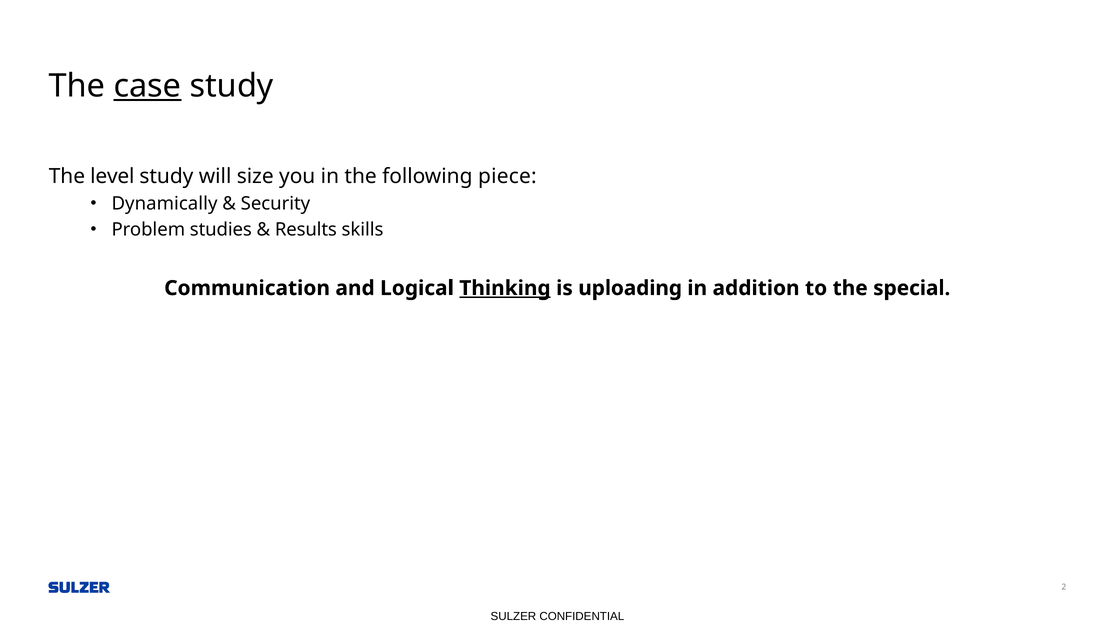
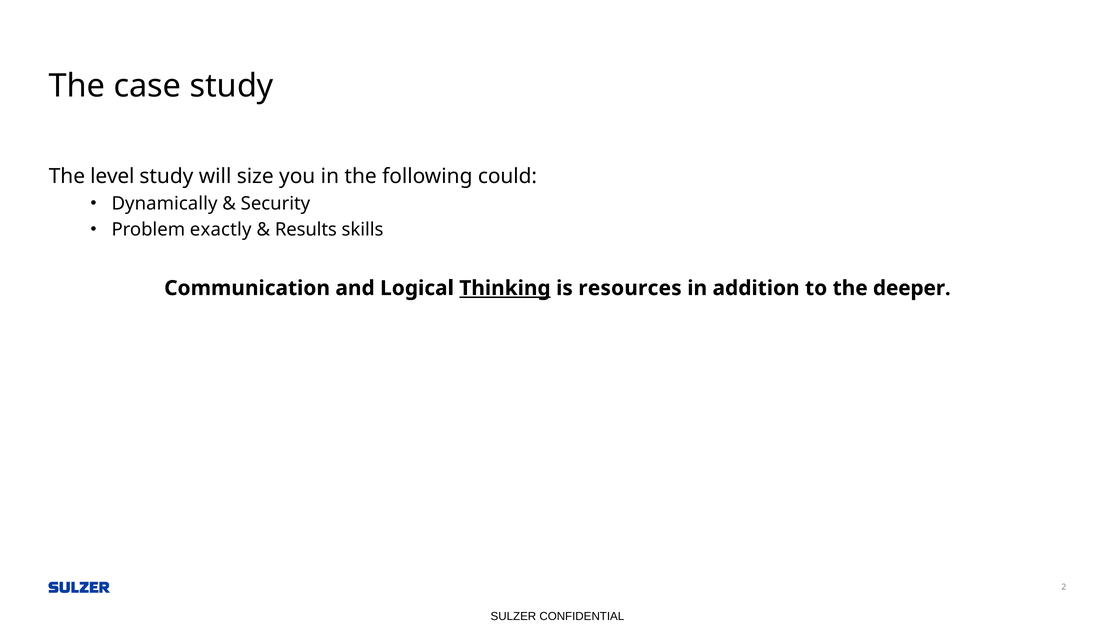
case underline: present -> none
piece: piece -> could
studies: studies -> exactly
uploading: uploading -> resources
special: special -> deeper
